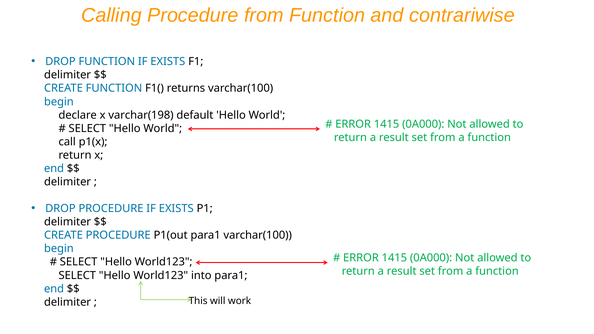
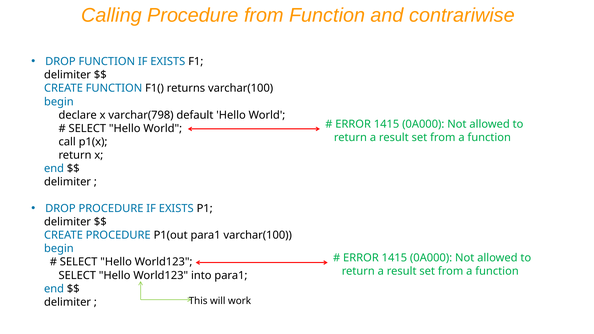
varchar(198: varchar(198 -> varchar(798
